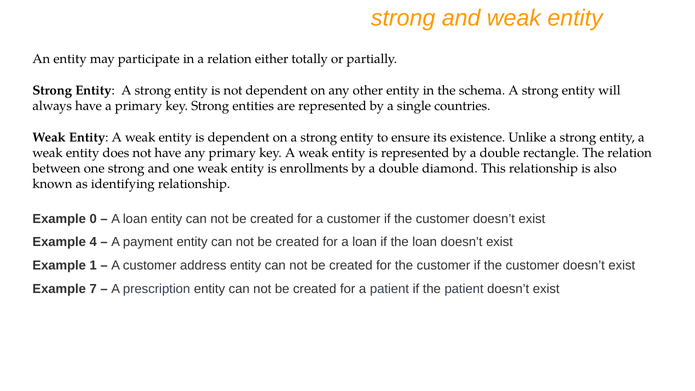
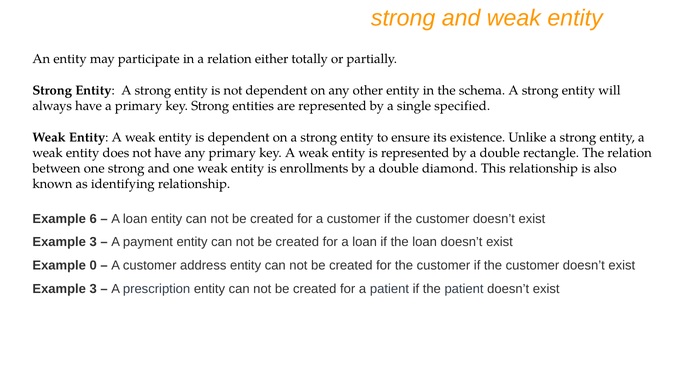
countries: countries -> specified
0: 0 -> 6
4 at (93, 242): 4 -> 3
1: 1 -> 0
7 at (93, 289): 7 -> 3
